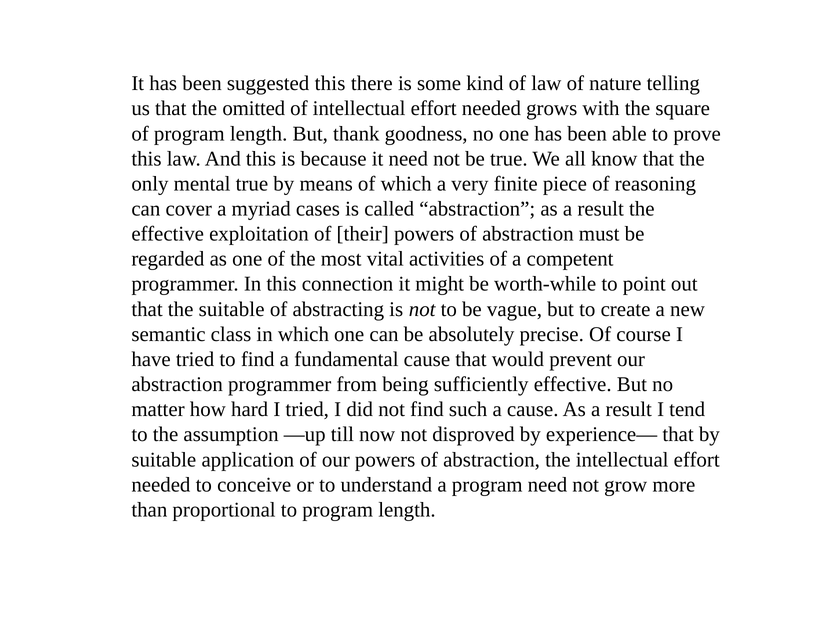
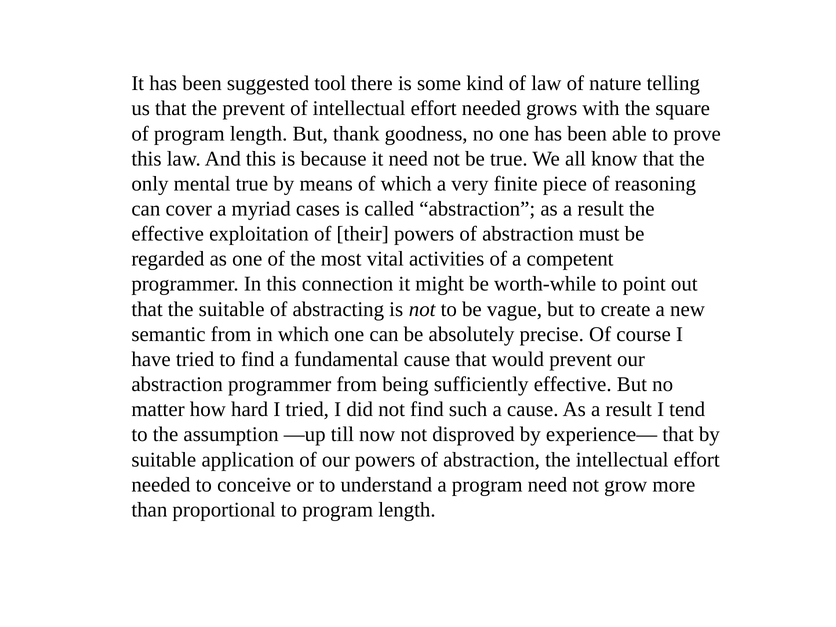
suggested this: this -> tool
the omitted: omitted -> prevent
semantic class: class -> from
